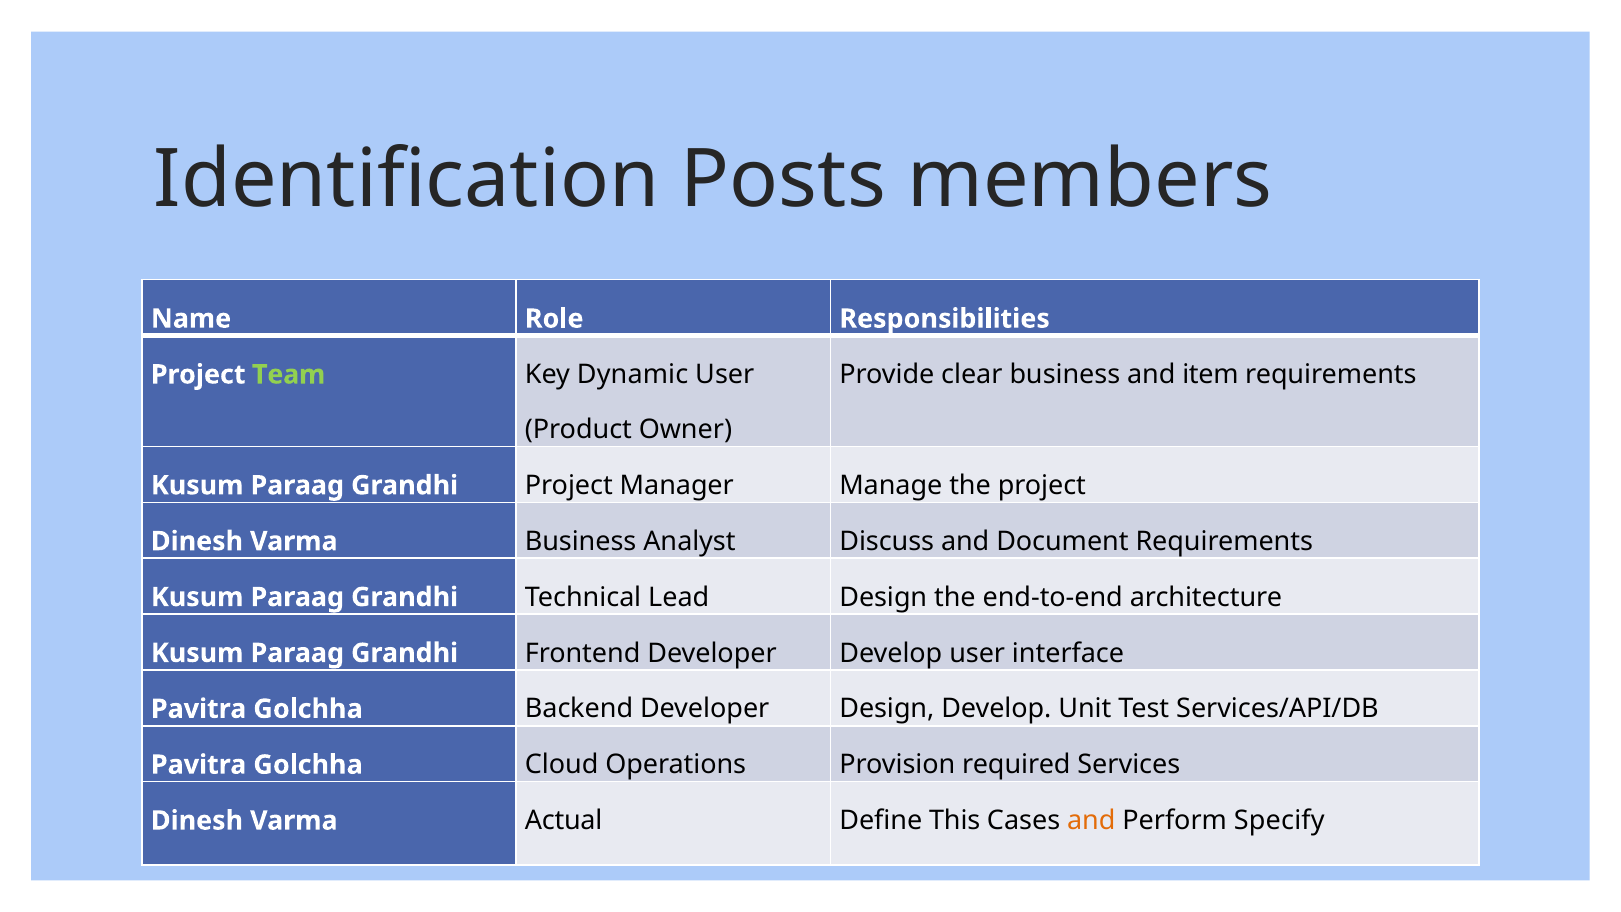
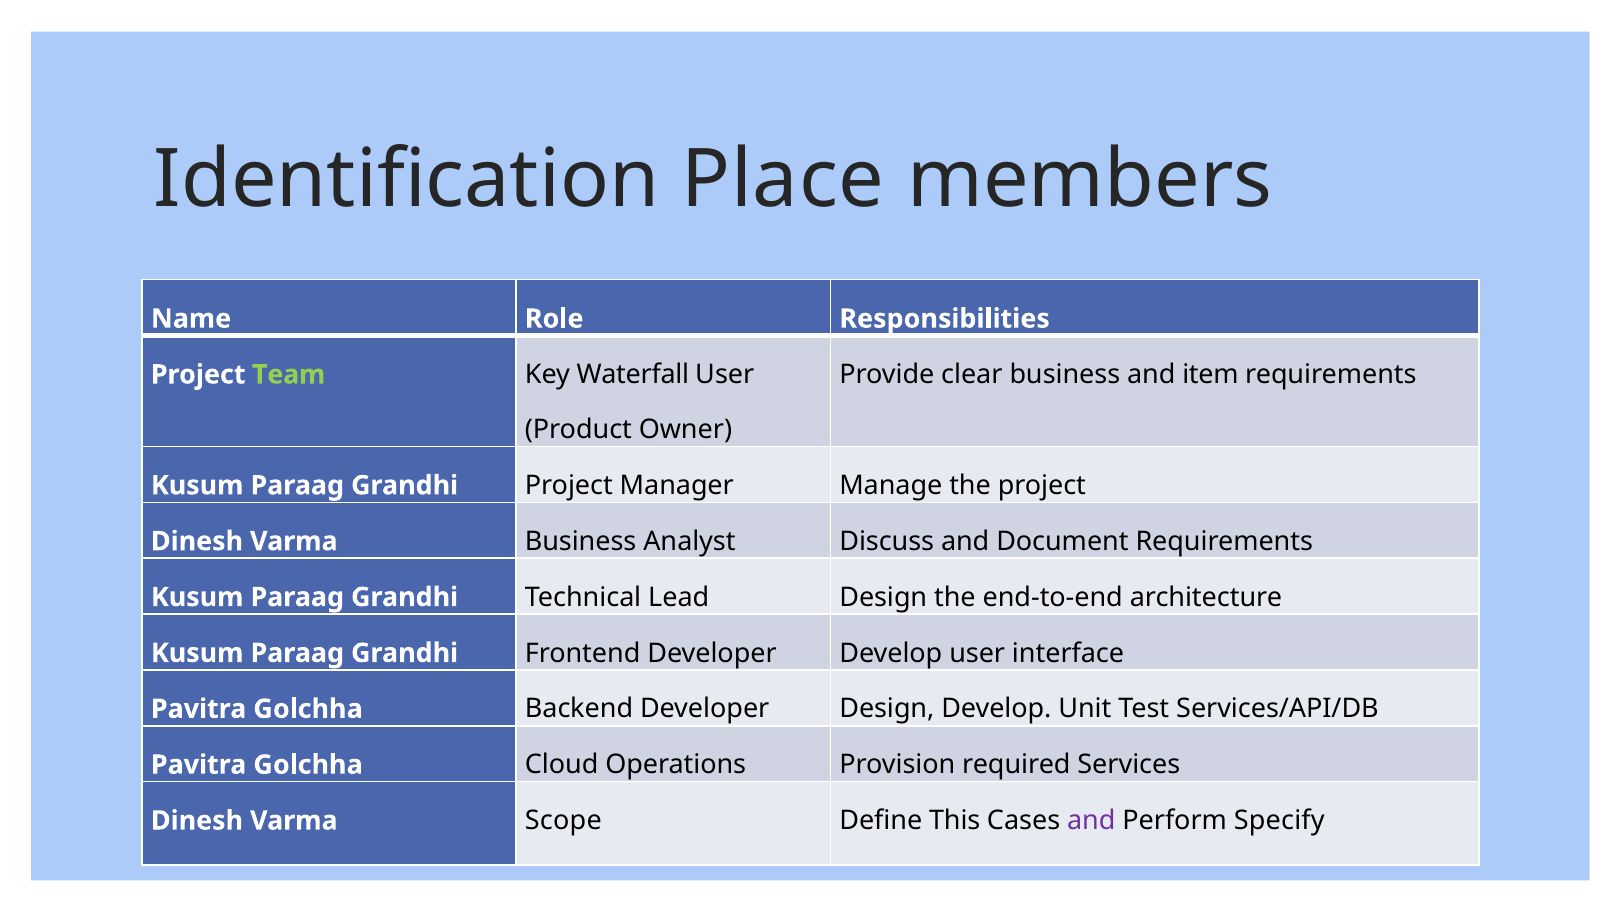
Posts: Posts -> Place
Dynamic: Dynamic -> Waterfall
Actual: Actual -> Scope
and at (1091, 821) colour: orange -> purple
